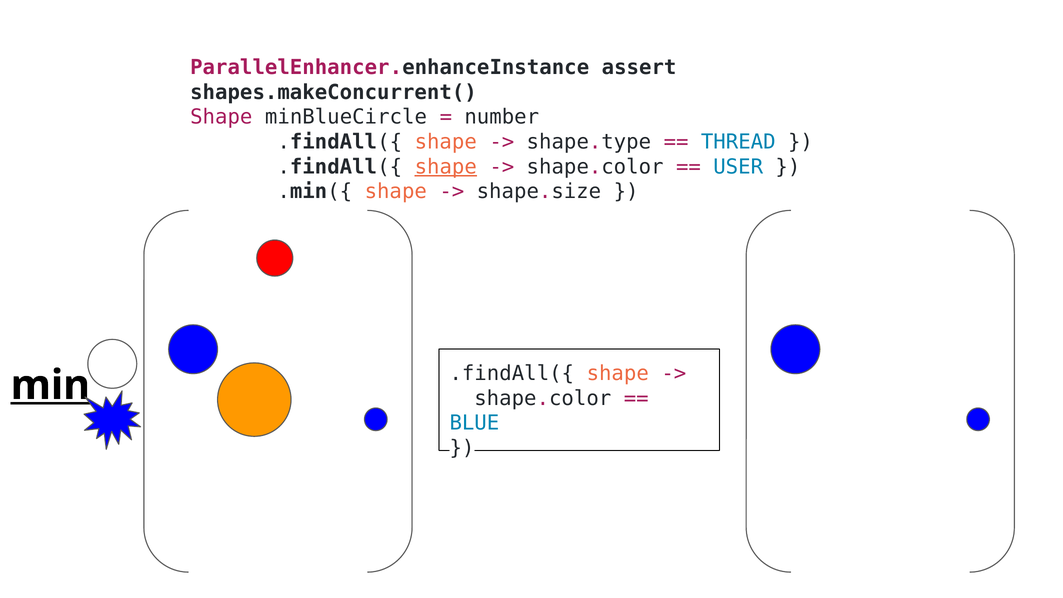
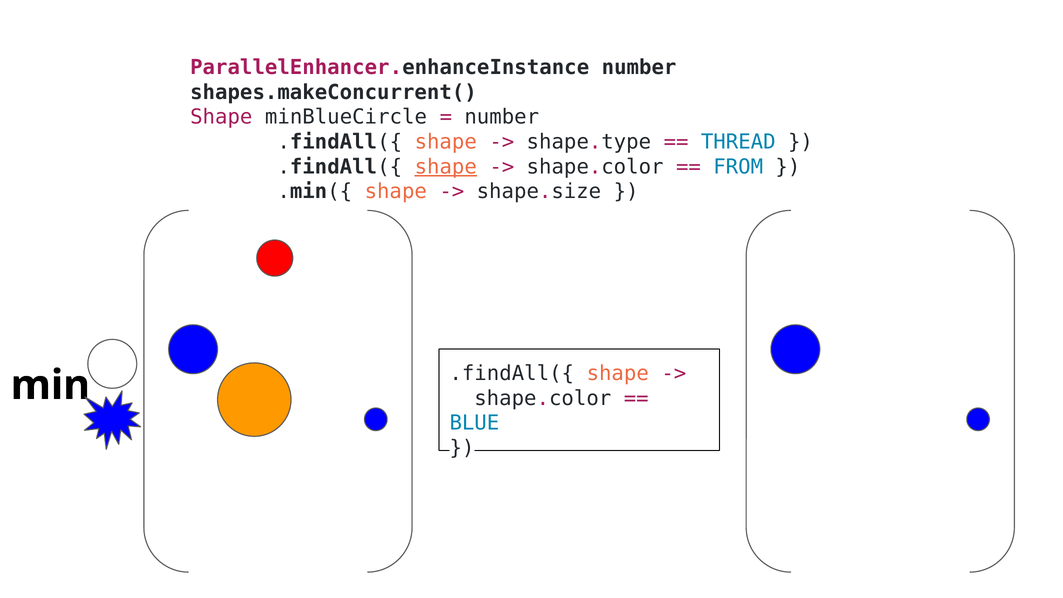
ParallelEnhancer.enhanceInstance assert: assert -> number
USER: USER -> FROM
min underline: present -> none
